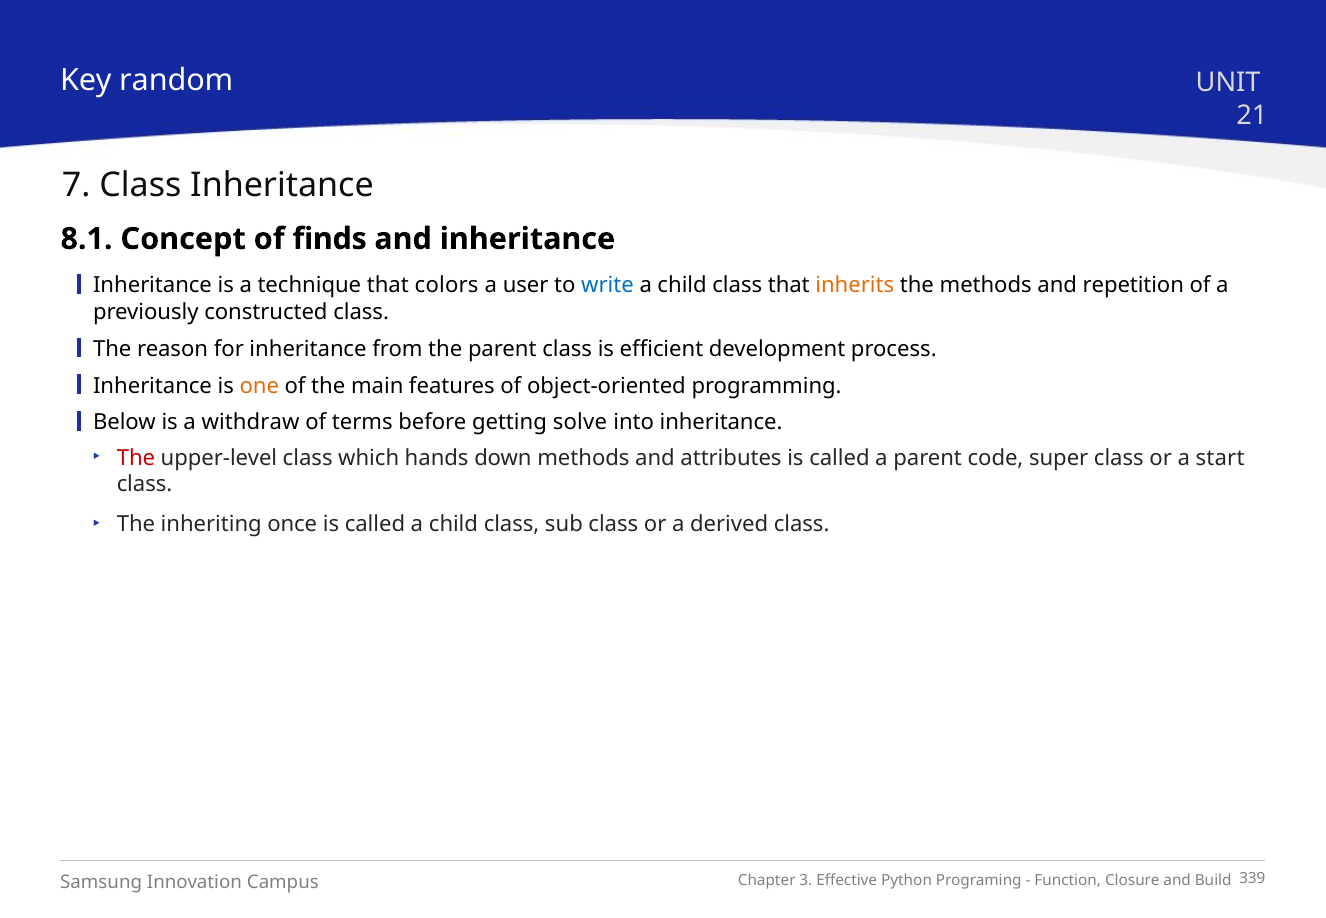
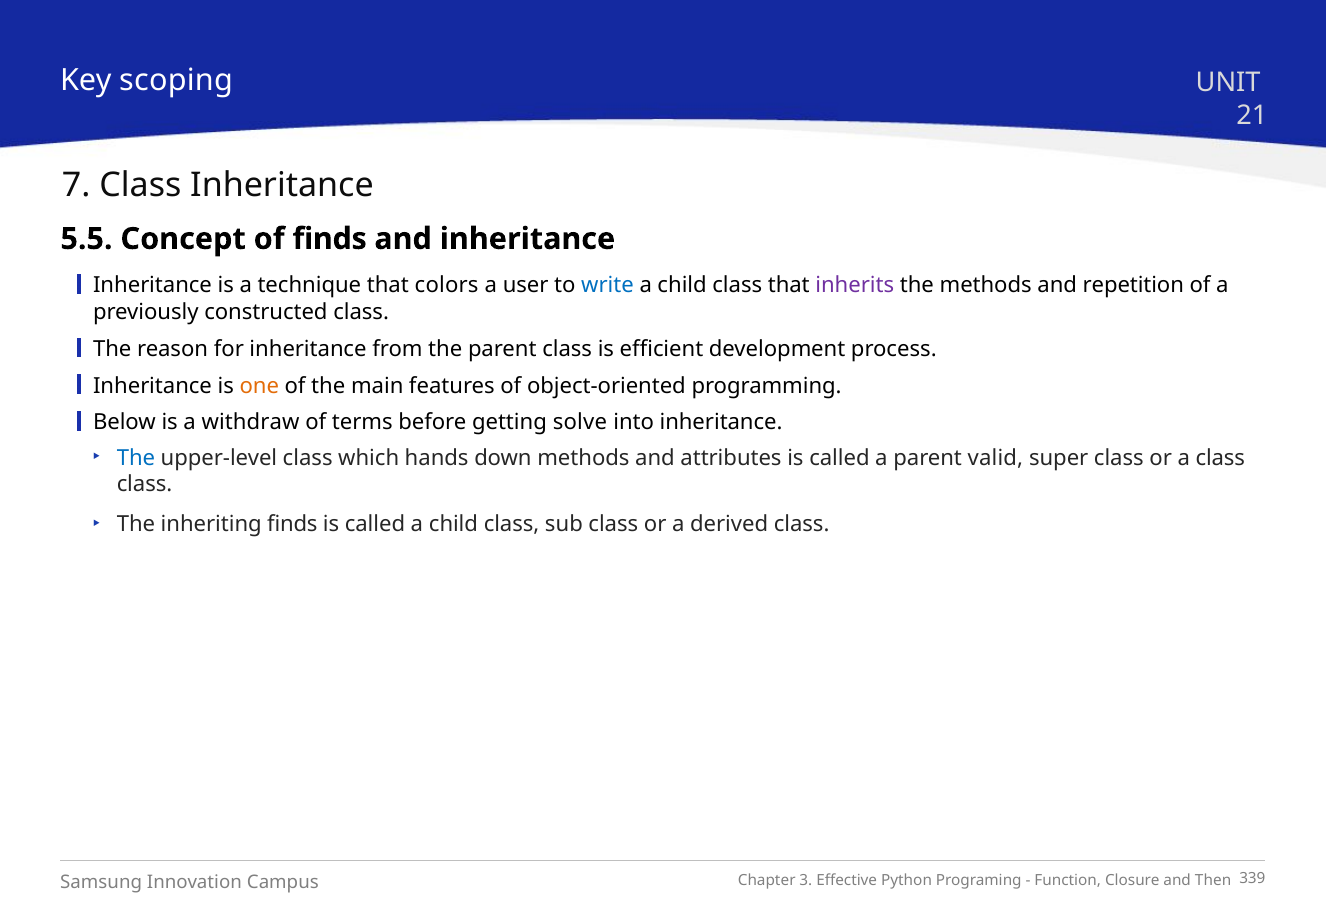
random: random -> scoping
8.1: 8.1 -> 5.5
inherits colour: orange -> purple
The at (136, 458) colour: red -> blue
code: code -> valid
a start: start -> class
inheriting once: once -> finds
Build: Build -> Then
